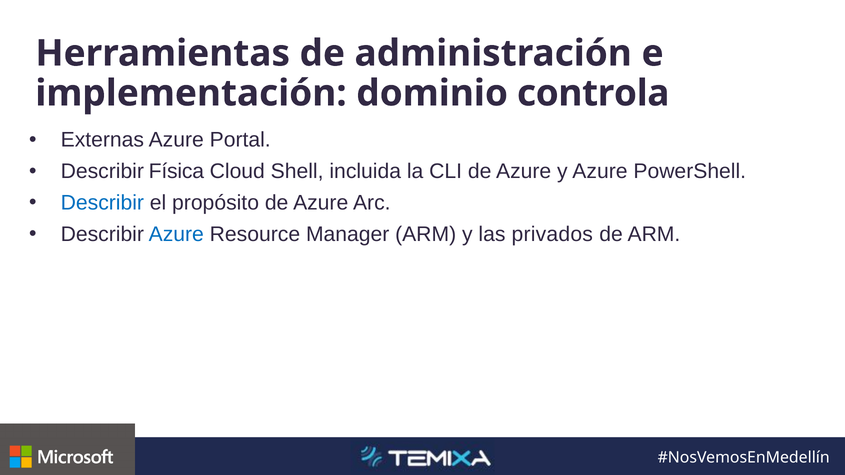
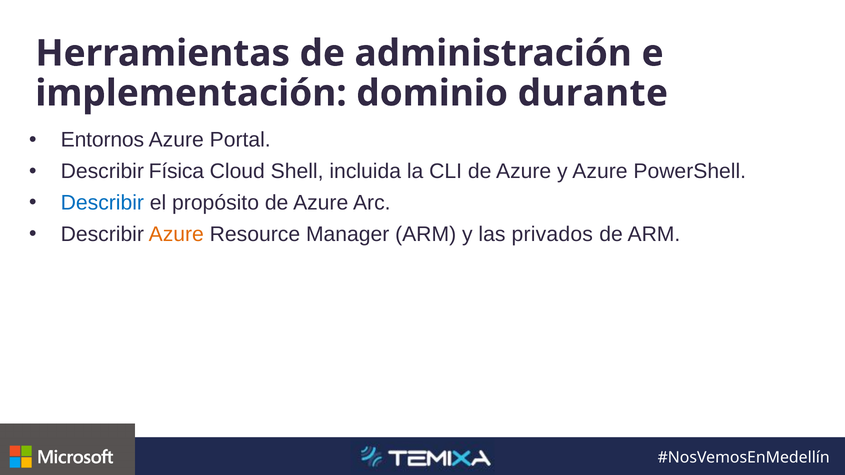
controla: controla -> durante
Externas: Externas -> Entornos
Azure at (176, 234) colour: blue -> orange
